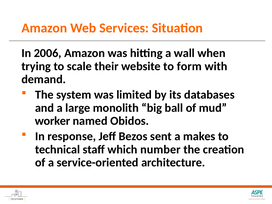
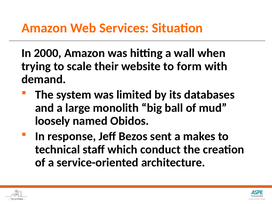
2006: 2006 -> 2000
worker: worker -> loosely
number: number -> conduct
